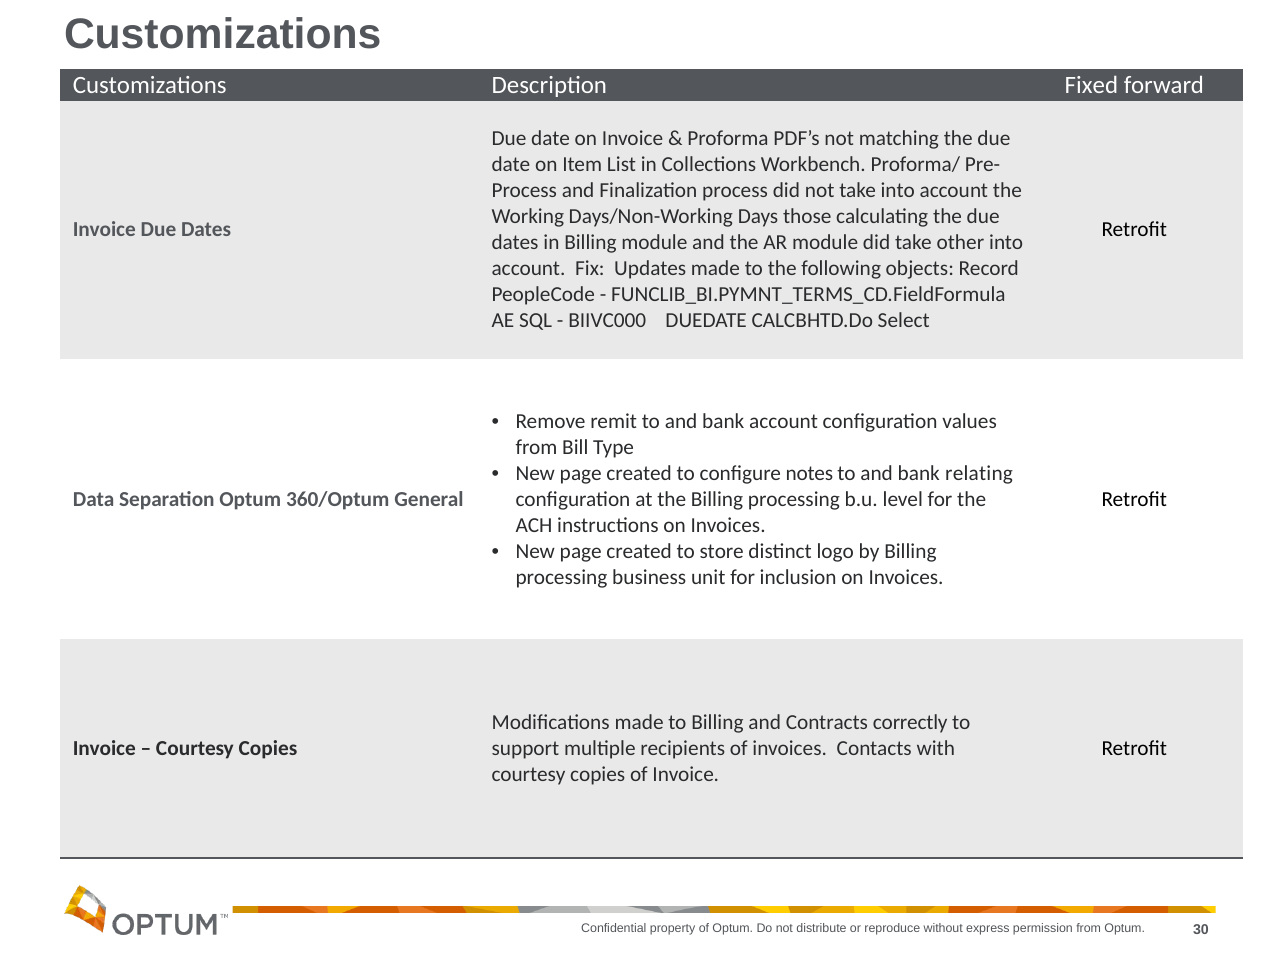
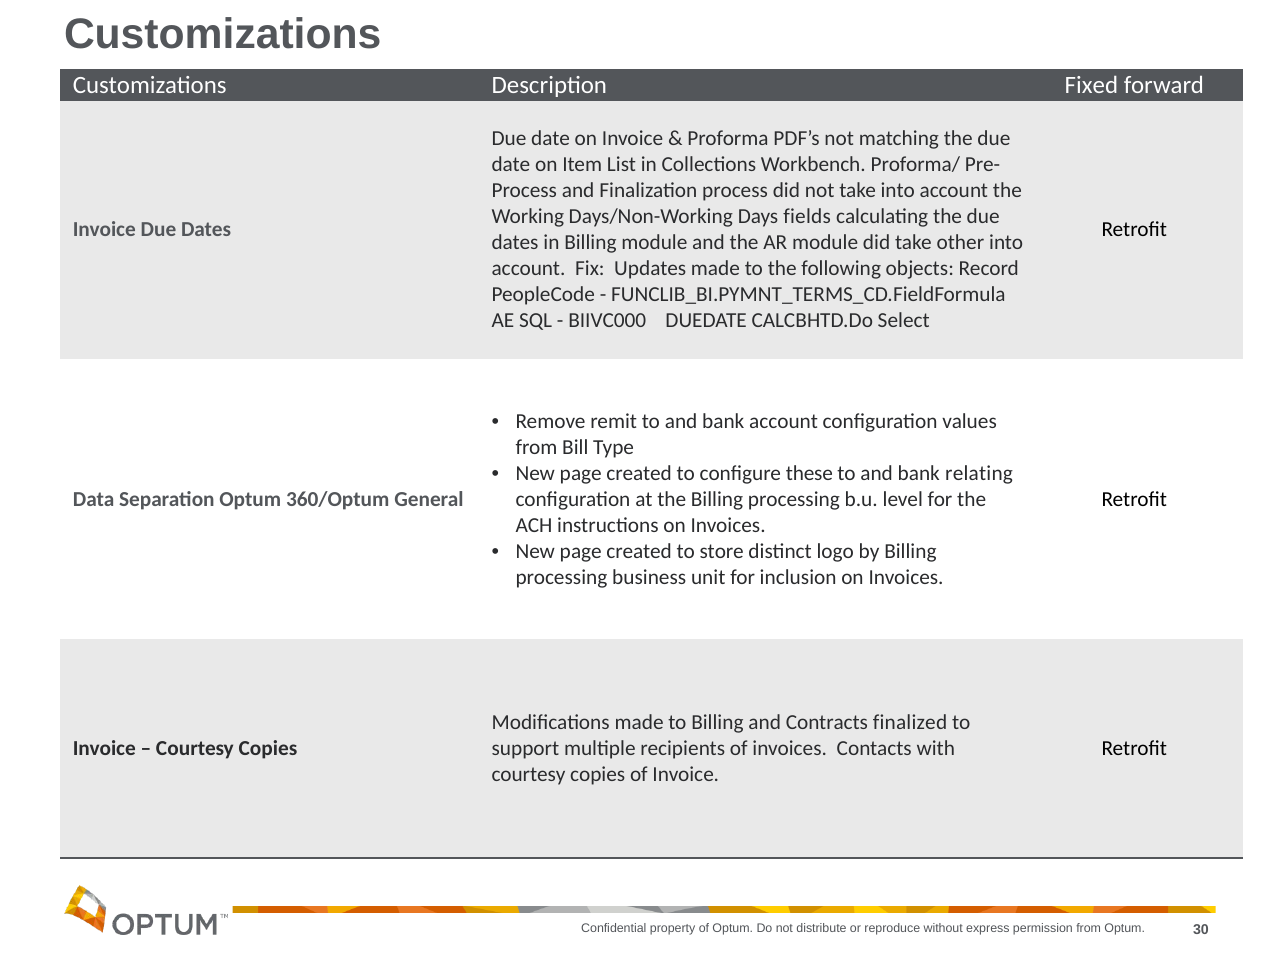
those: those -> fields
notes: notes -> these
correctly: correctly -> finalized
